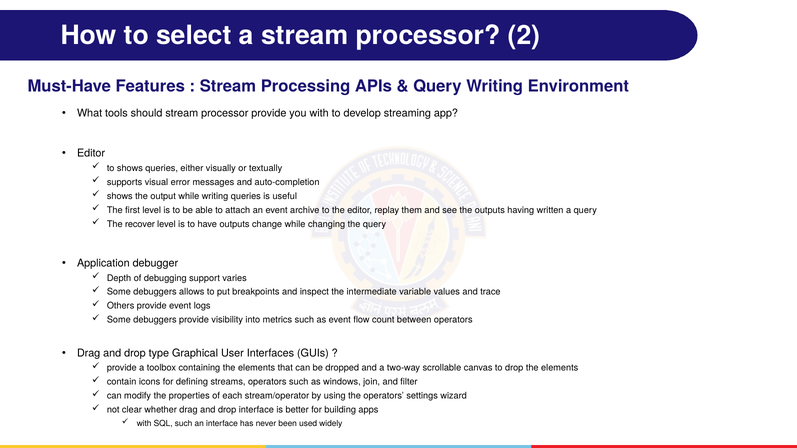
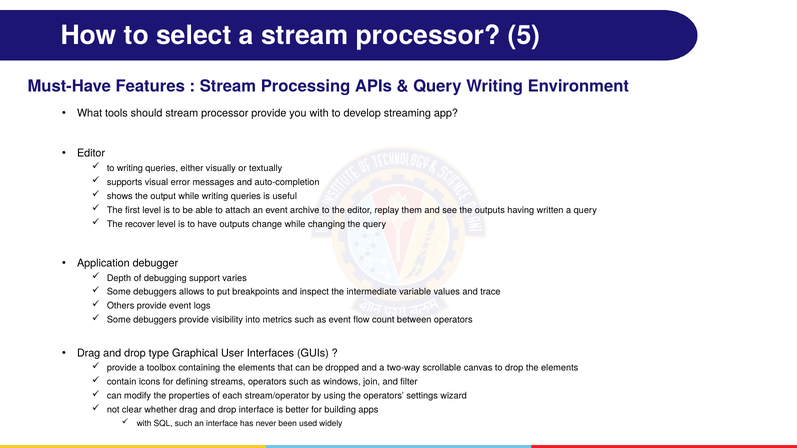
2: 2 -> 5
to shows: shows -> writing
